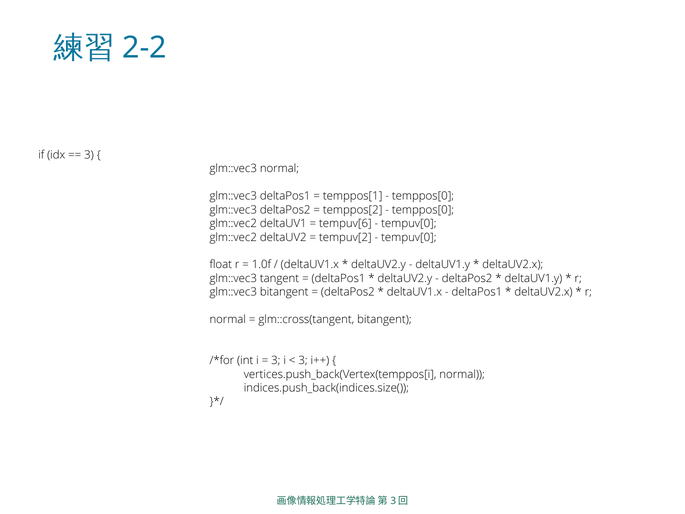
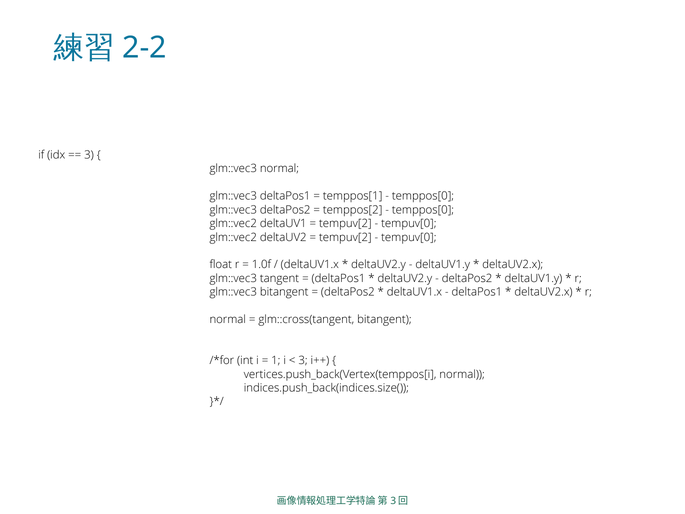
tempuv[6 at (345, 223): tempuv[6 -> tempuv[2
3 at (276, 360): 3 -> 1
